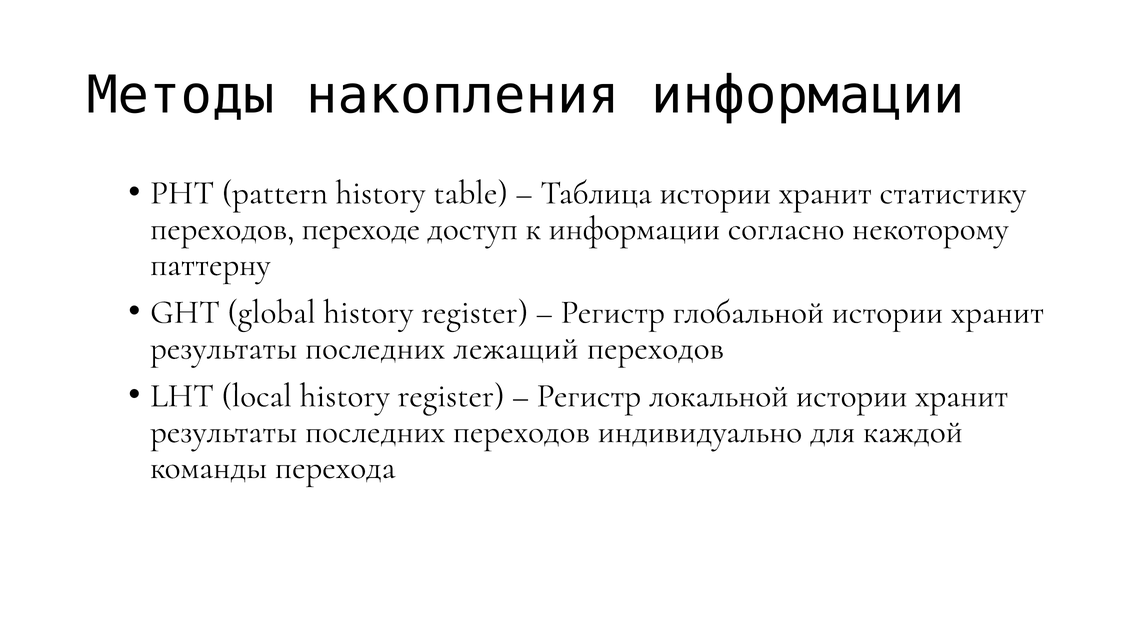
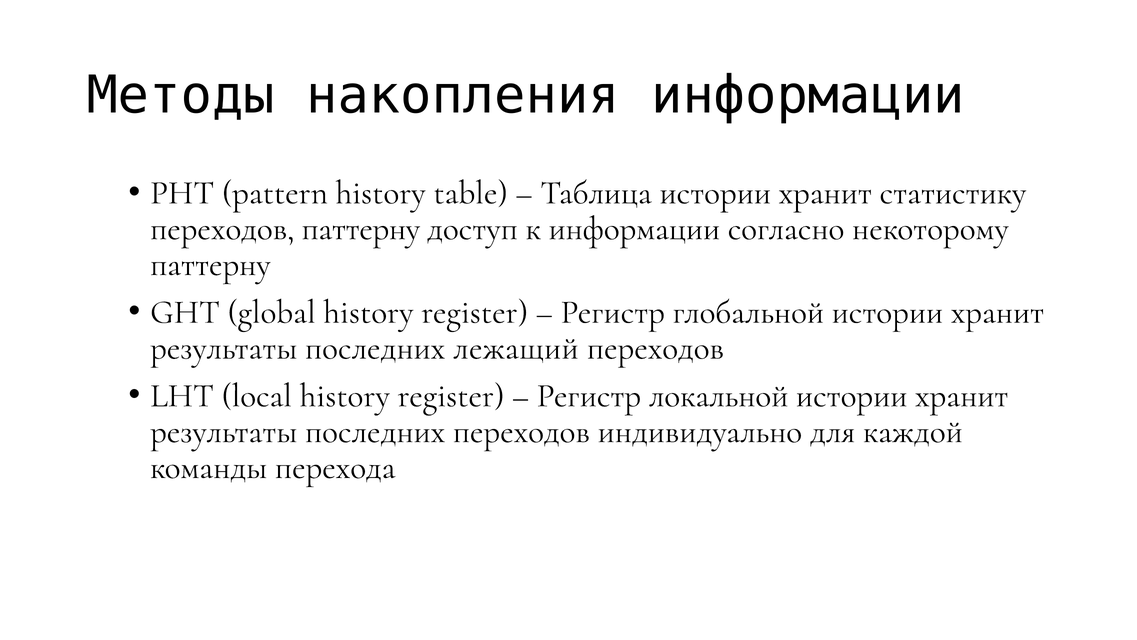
переходов переходе: переходе -> паттерну
